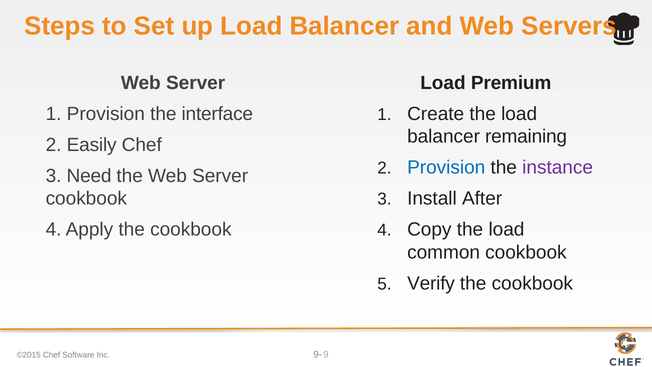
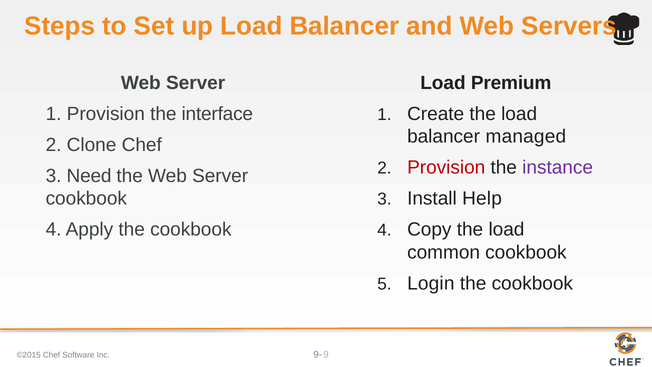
remaining: remaining -> managed
Easily: Easily -> Clone
Provision at (446, 167) colour: blue -> red
After: After -> Help
Verify: Verify -> Login
